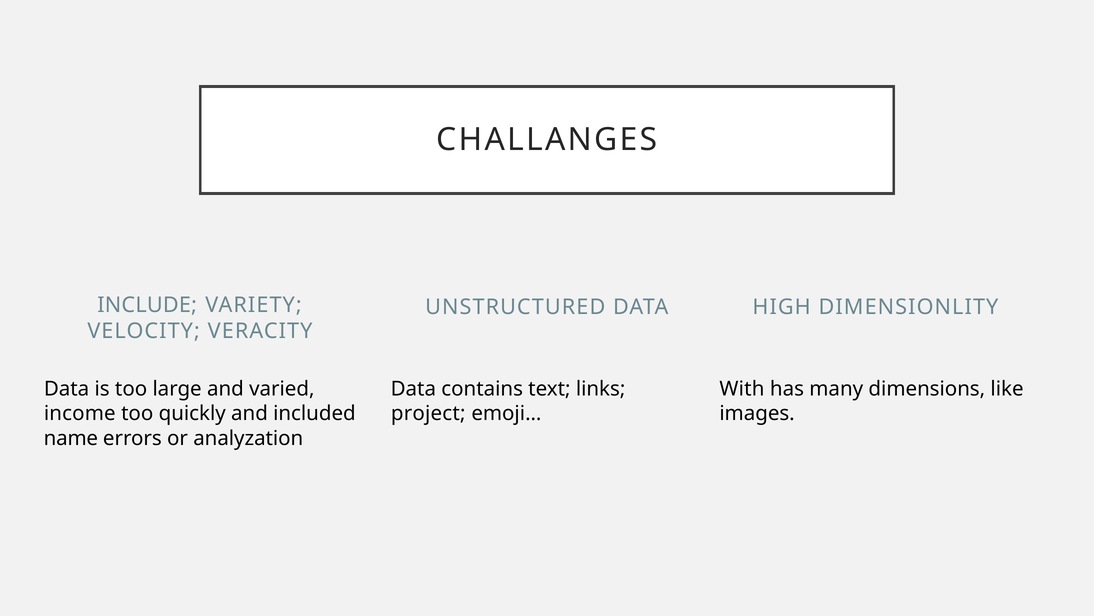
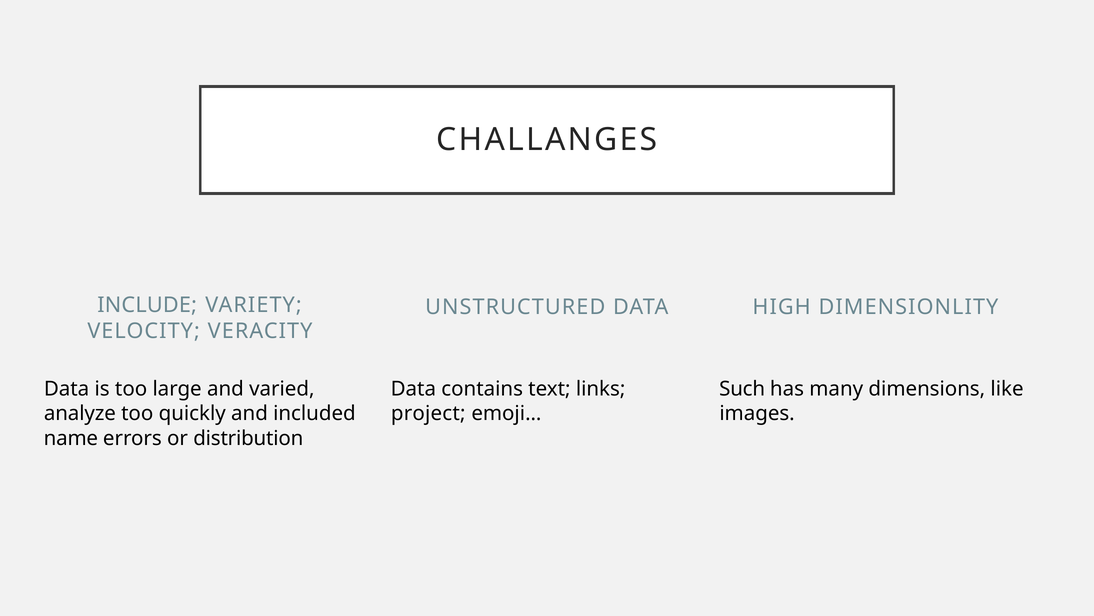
With: With -> Such
income: income -> analyze
analyzation: analyzation -> distribution
